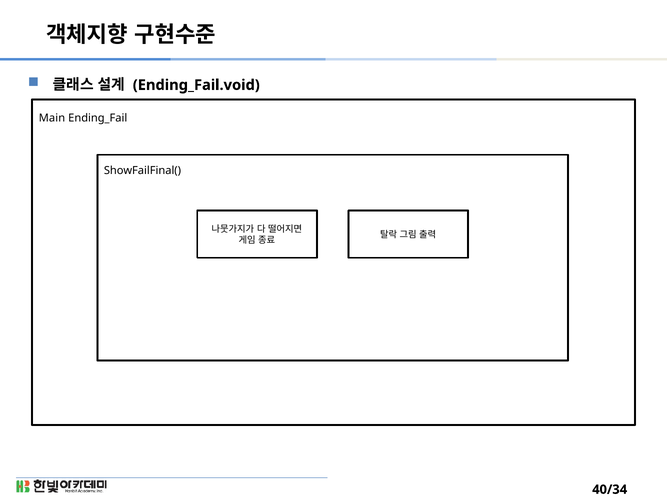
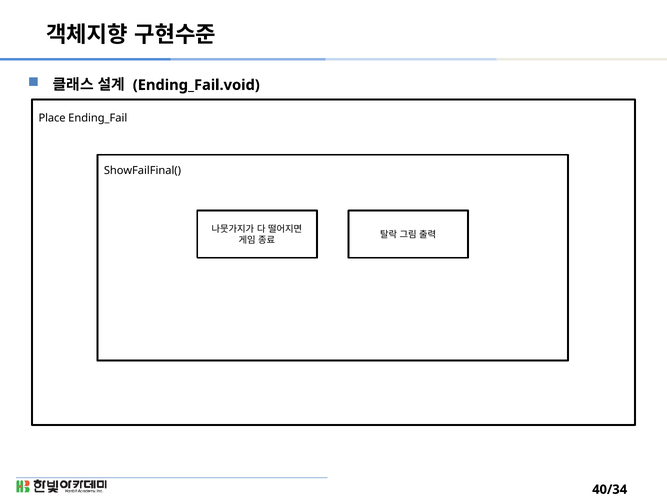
Main: Main -> Place
